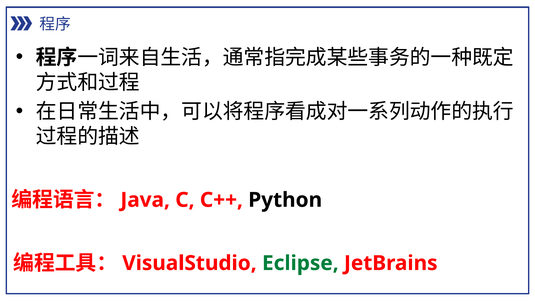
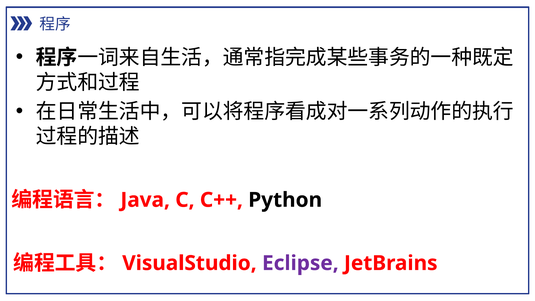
Eclipse colour: green -> purple
